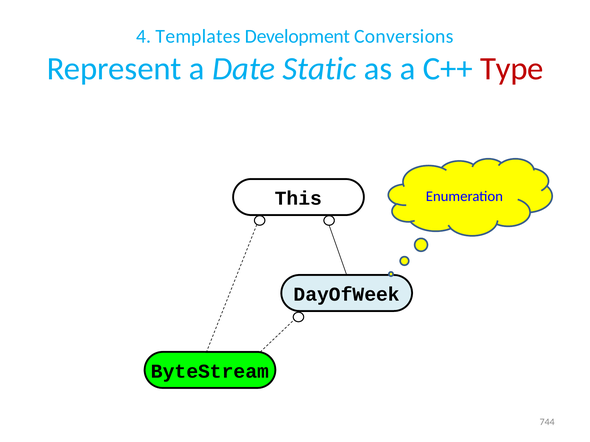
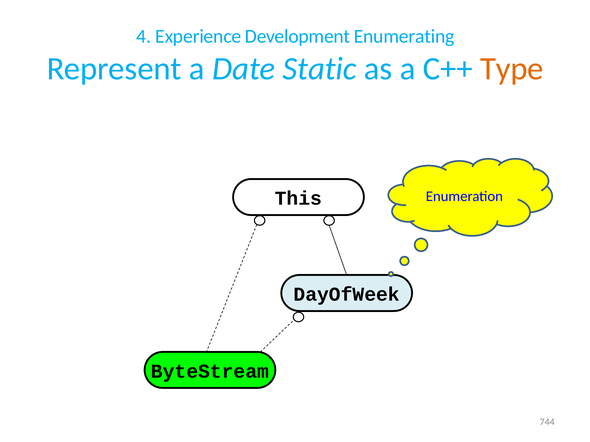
Templates: Templates -> Experience
Conversions: Conversions -> Enumerating
Type colour: red -> orange
